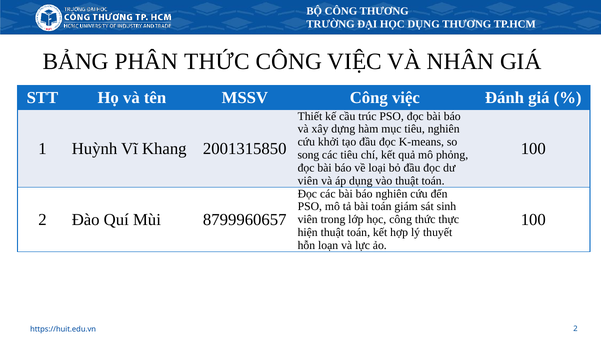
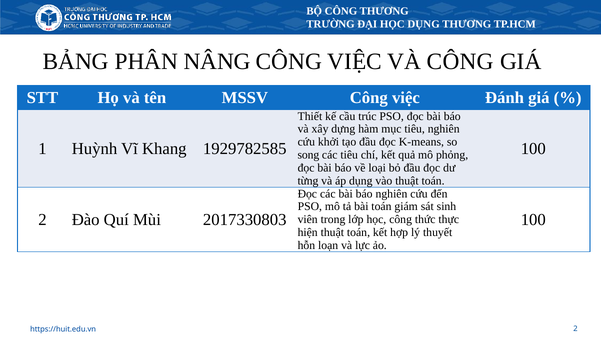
PHÂN THỨC: THỨC -> NÂNG
VÀ NHÂN: NHÂN -> CÔNG
2001315850: 2001315850 -> 1929782585
viên at (308, 181): viên -> từng
8799960657: 8799960657 -> 2017330803
